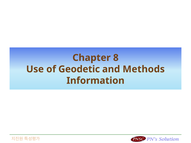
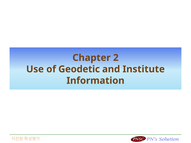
8: 8 -> 2
Methods: Methods -> Institute
